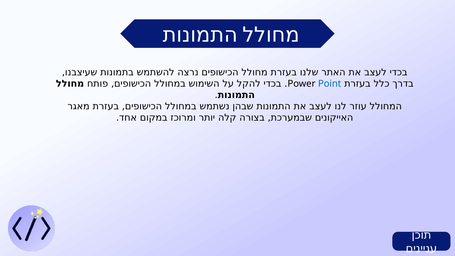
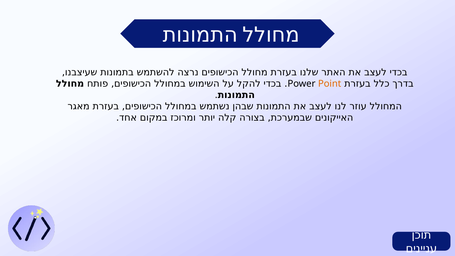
Point colour: blue -> orange
